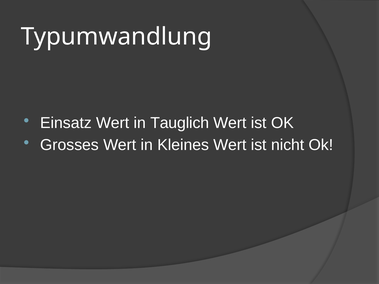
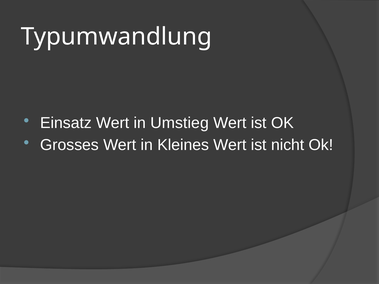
Tauglich: Tauglich -> Umstieg
